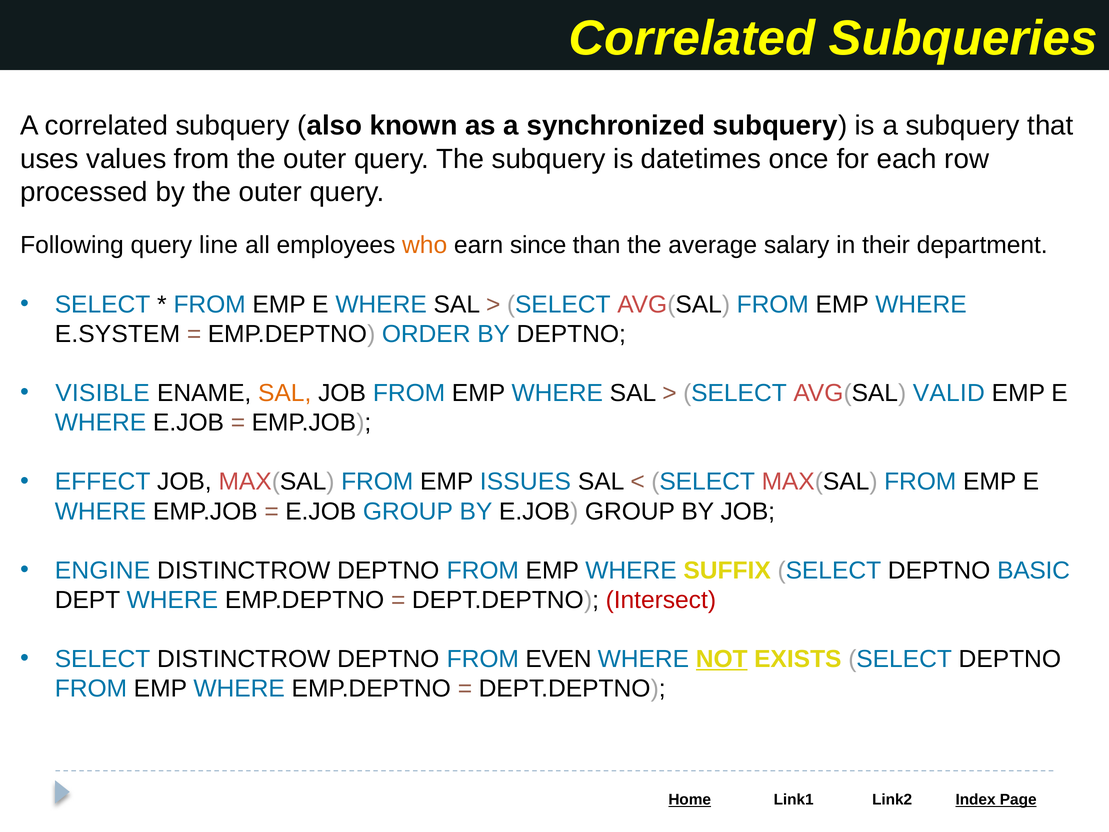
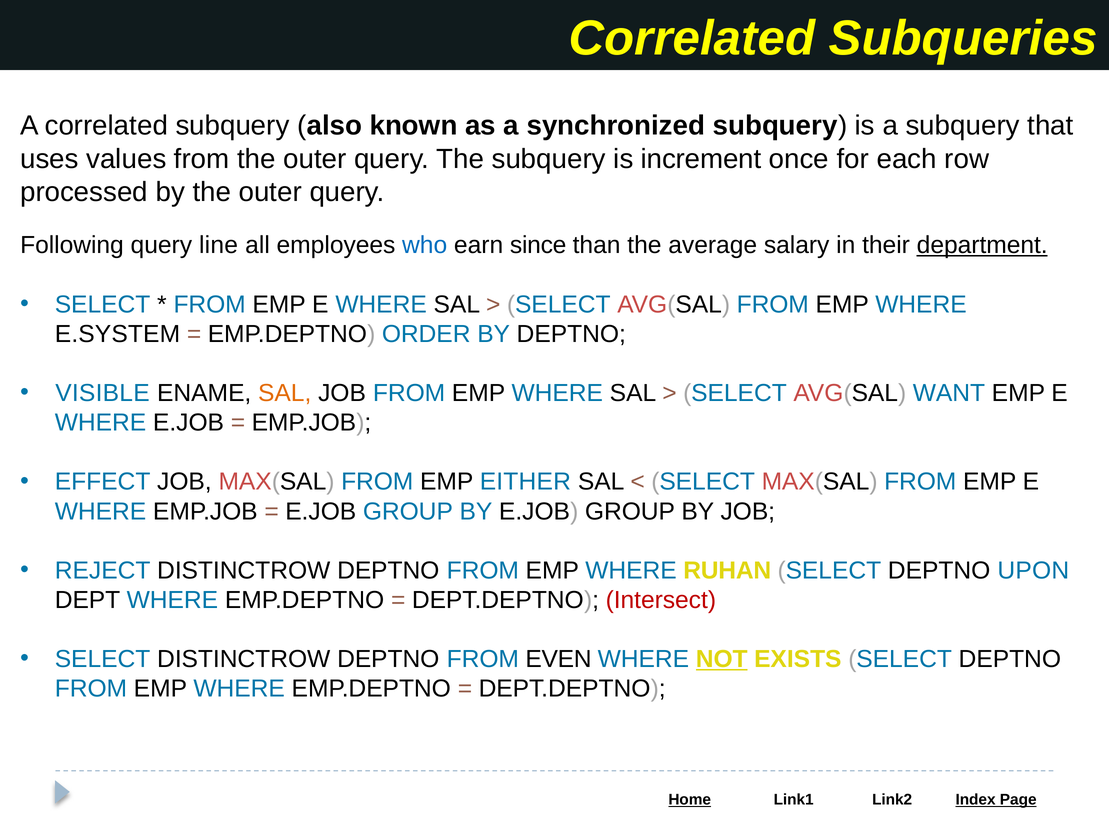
datetimes: datetimes -> increment
who colour: orange -> blue
department underline: none -> present
VALID: VALID -> WANT
ISSUES: ISSUES -> EITHER
ENGINE: ENGINE -> REJECT
SUFFIX: SUFFIX -> RUHAN
BASIC: BASIC -> UPON
